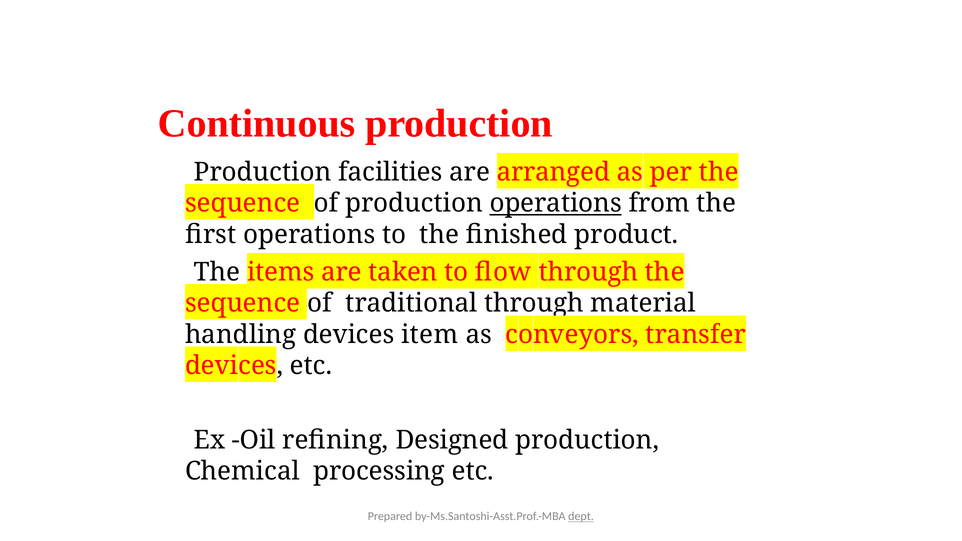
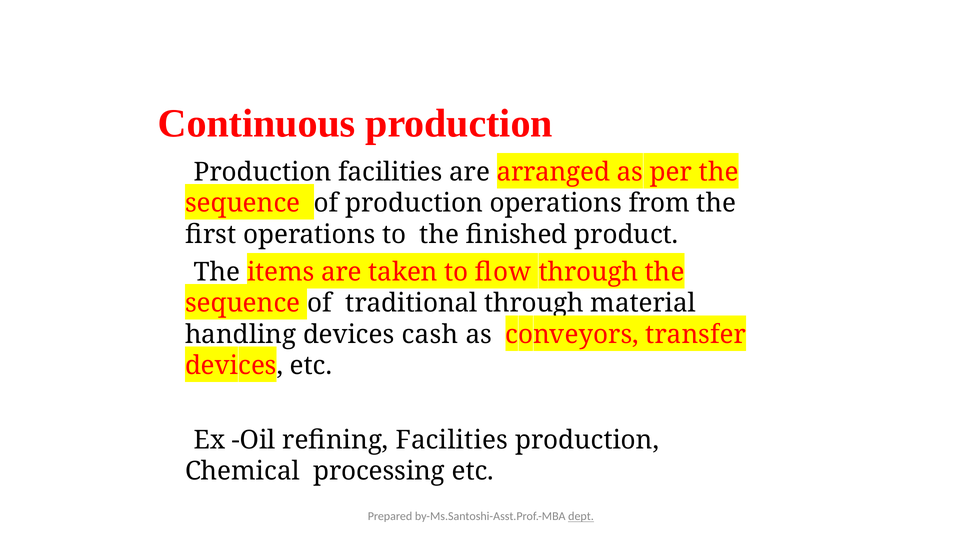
operations at (556, 203) underline: present -> none
item: item -> cash
refining Designed: Designed -> Facilities
